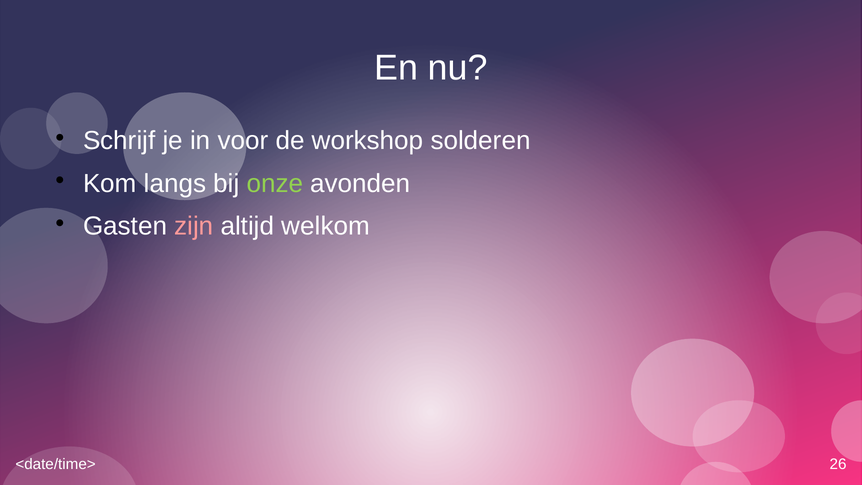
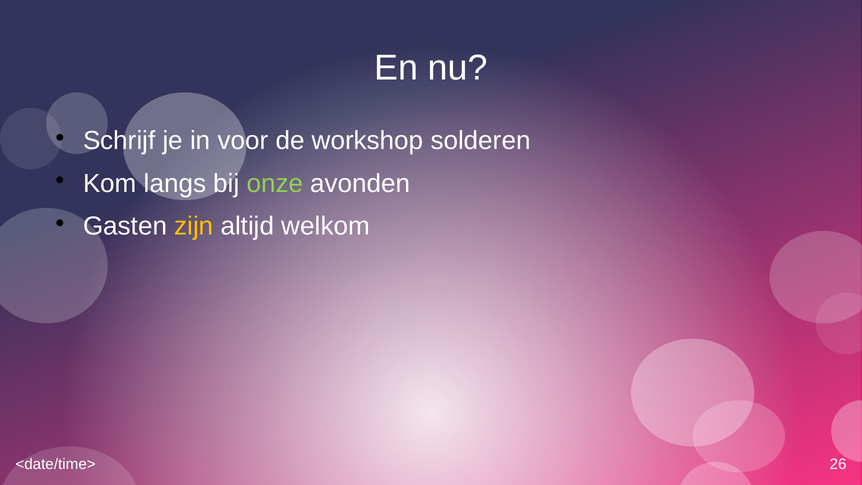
zijn colour: pink -> yellow
